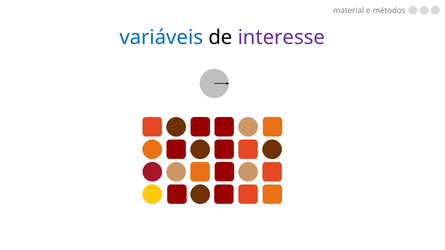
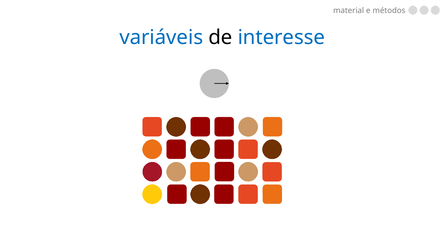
interesse colour: purple -> blue
